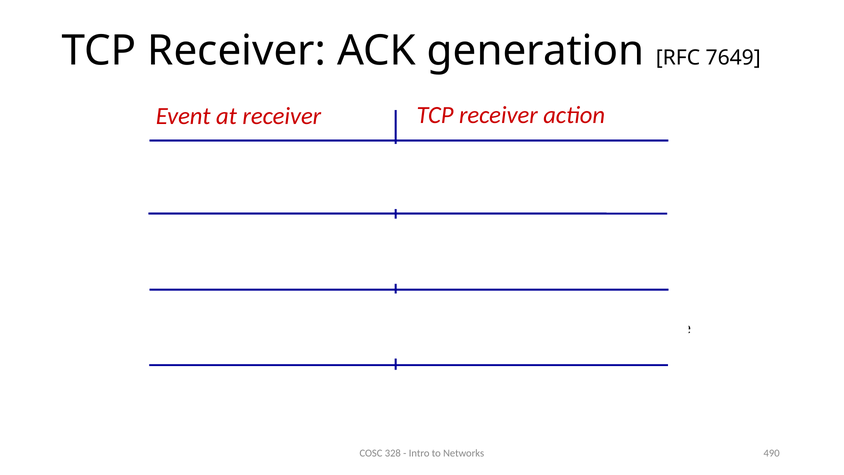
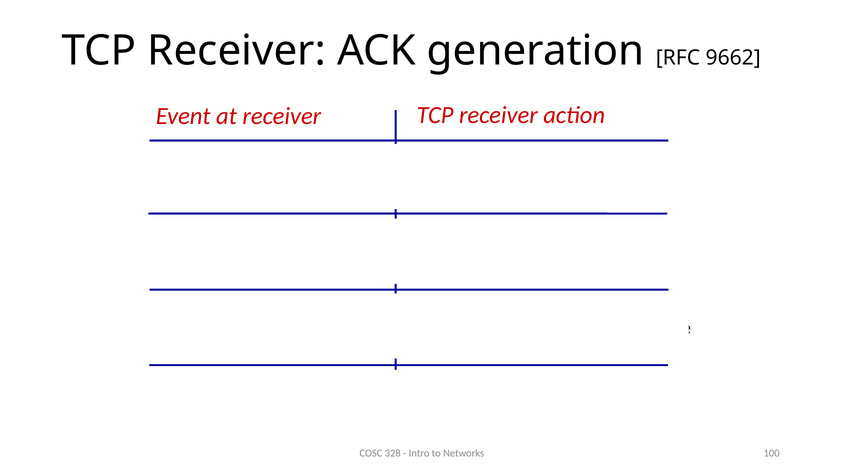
7649: 7649 -> 9662
490: 490 -> 100
